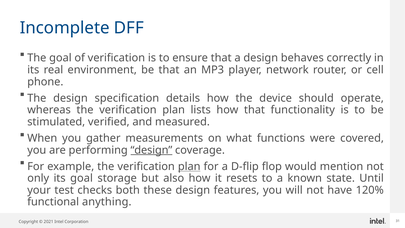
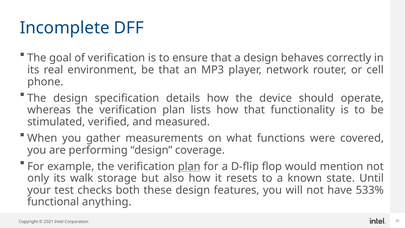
design at (151, 150) underline: present -> none
its goal: goal -> walk
120%: 120% -> 533%
